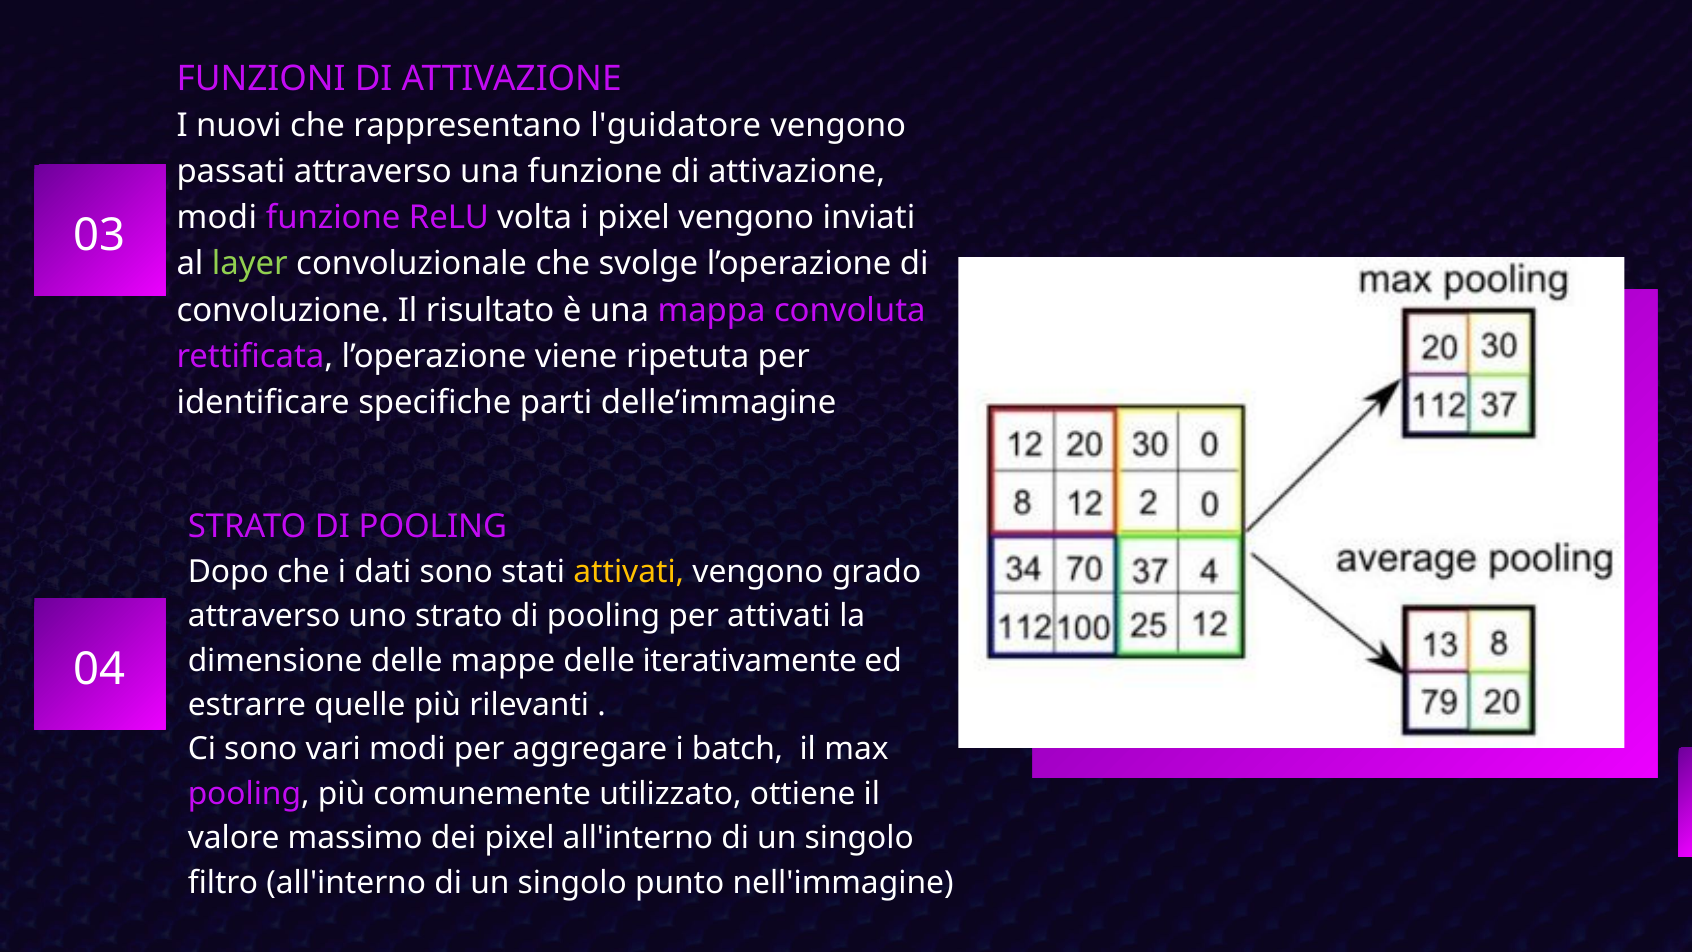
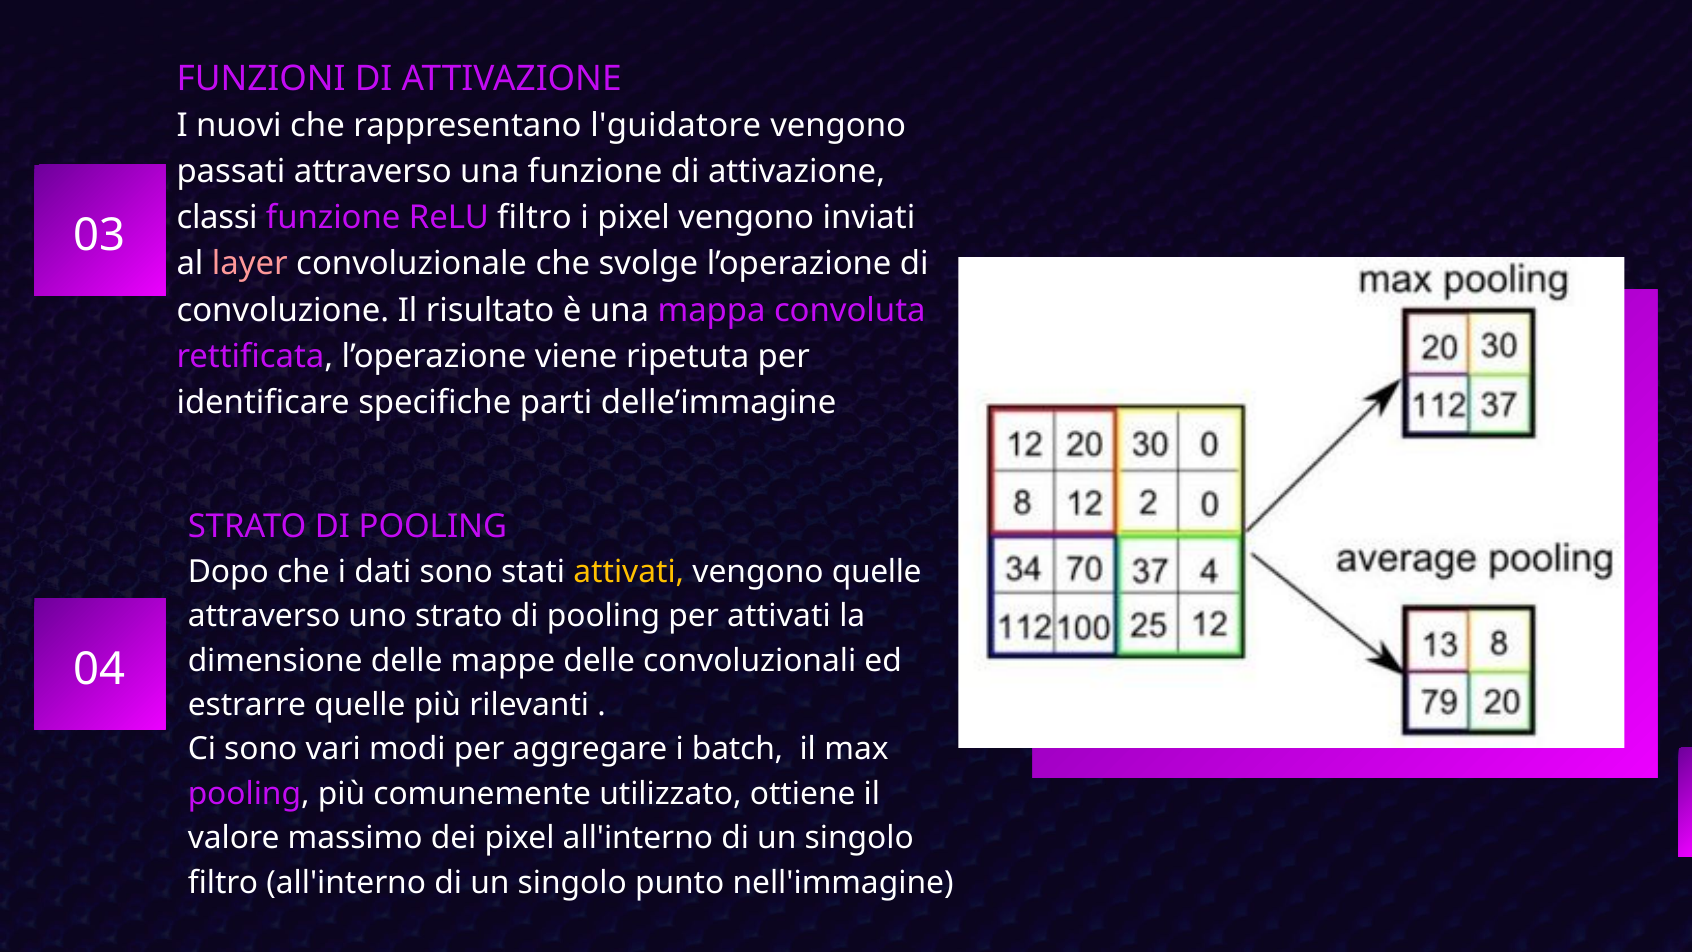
modi at (217, 218): modi -> classi
ReLU volta: volta -> filtro
layer colour: light green -> pink
vengono grado: grado -> quelle
iterativamente: iterativamente -> convoluzionali
